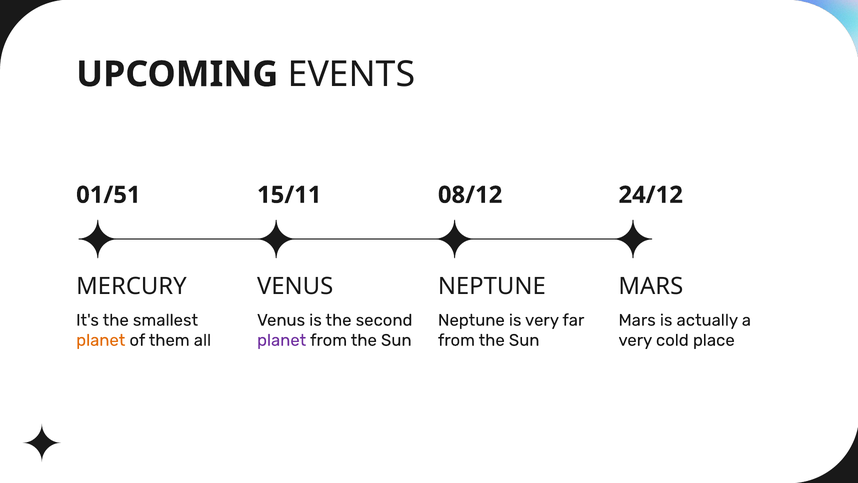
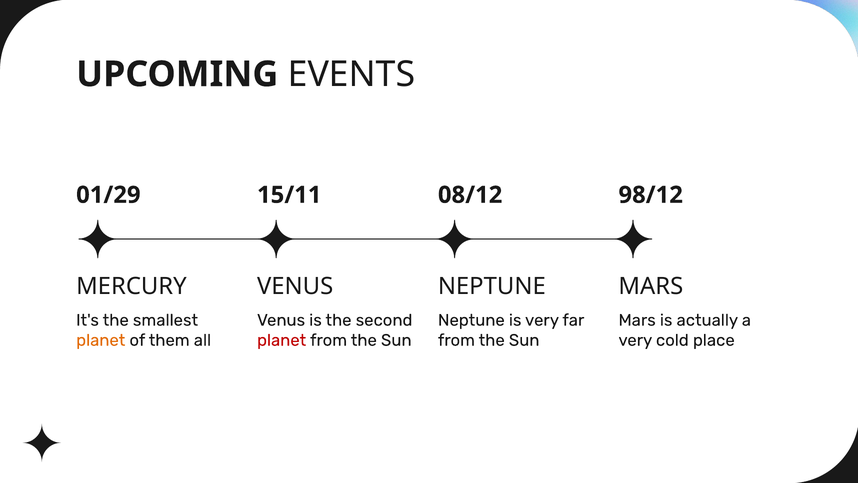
01/51: 01/51 -> 01/29
24/12: 24/12 -> 98/12
planet at (282, 340) colour: purple -> red
